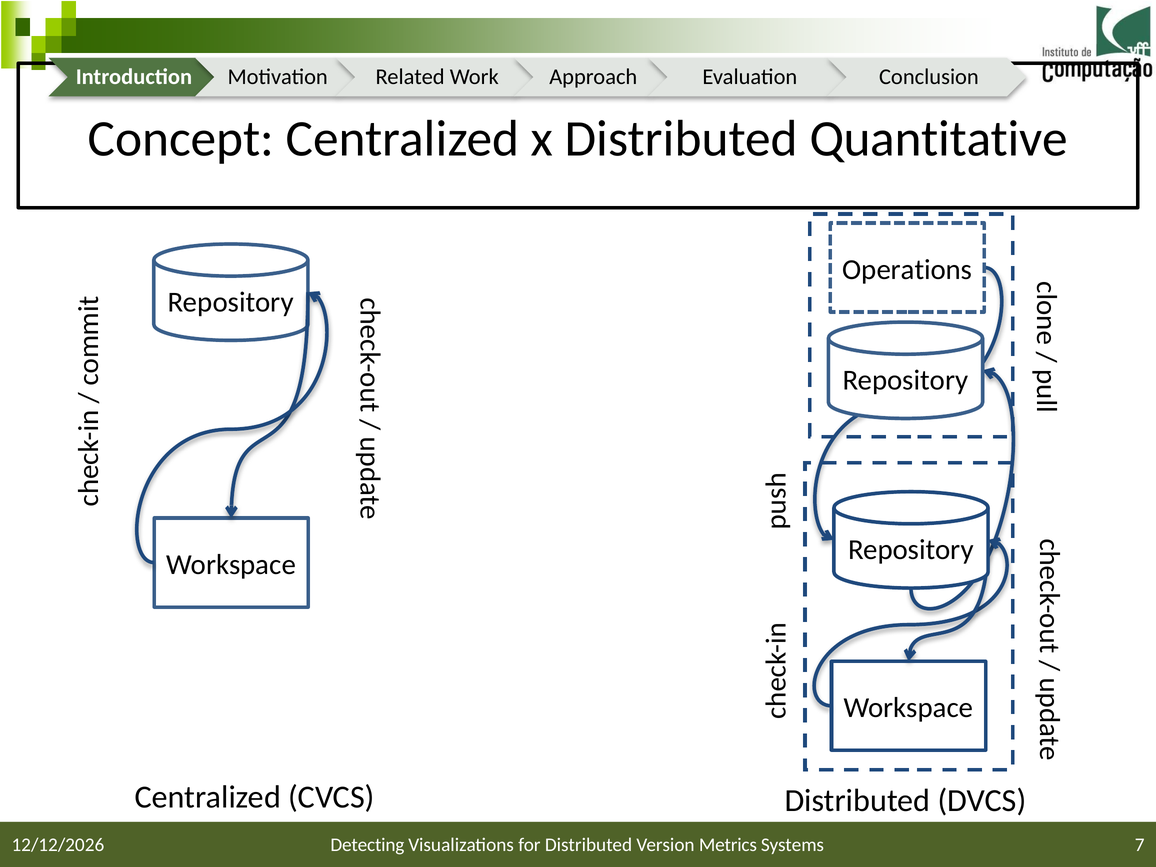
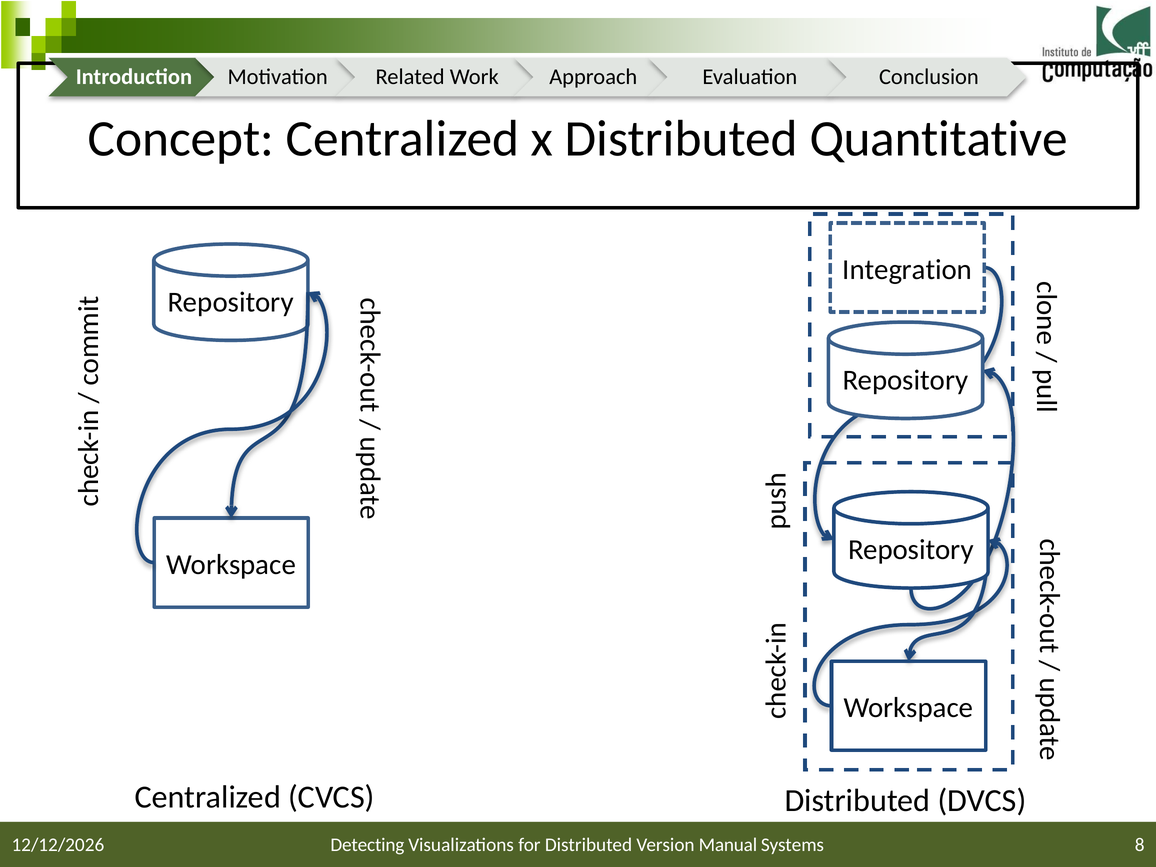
Operations: Operations -> Integration
Metrics: Metrics -> Manual
7: 7 -> 8
